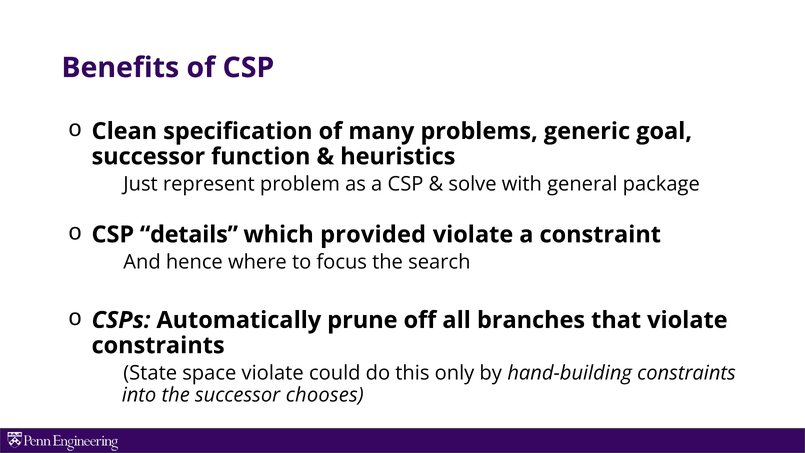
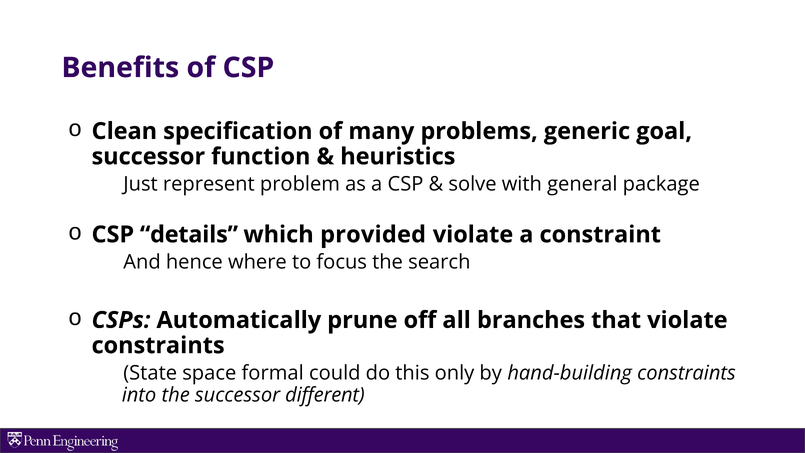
space violate: violate -> formal
chooses: chooses -> different
